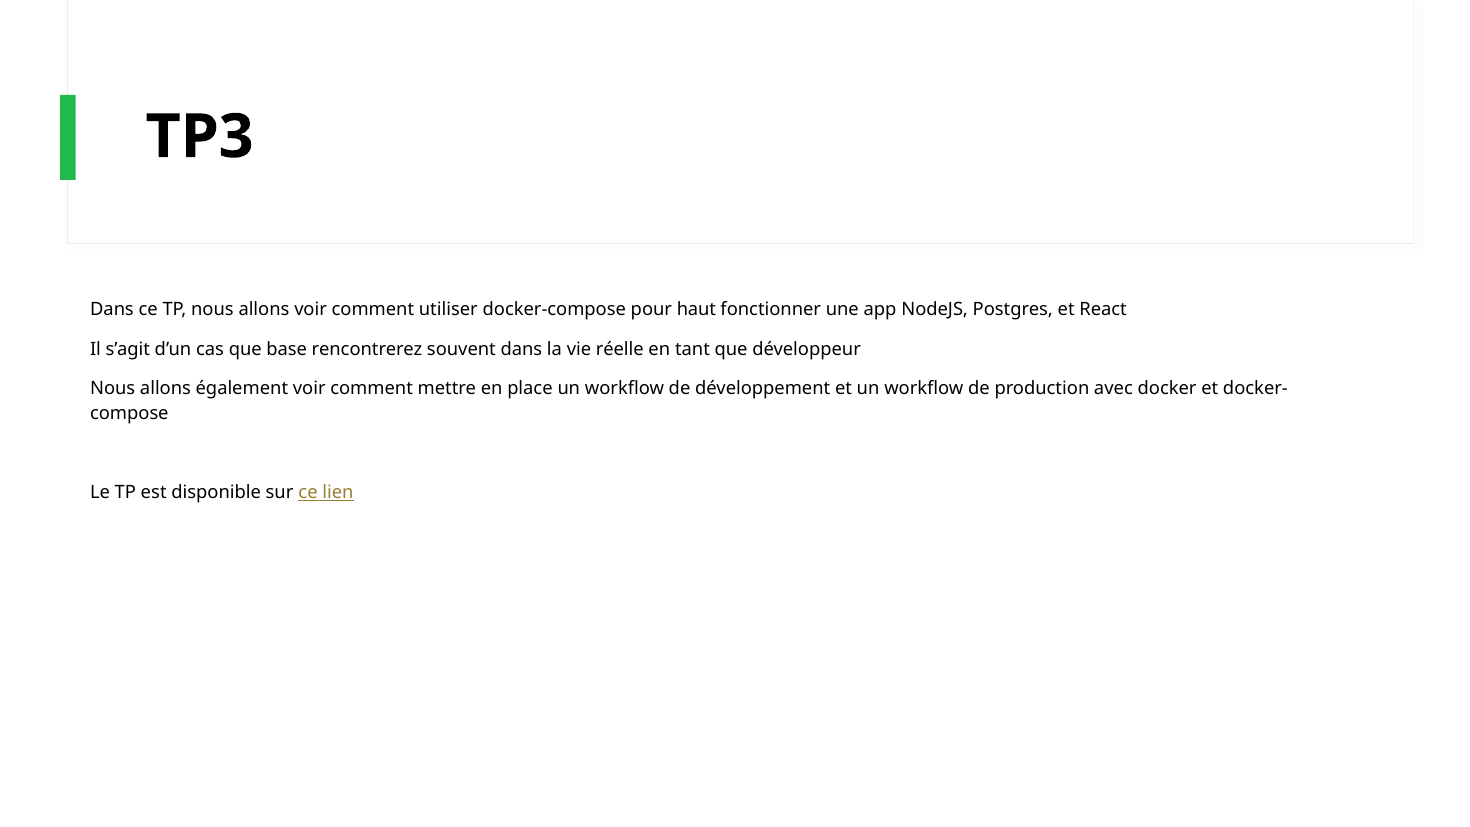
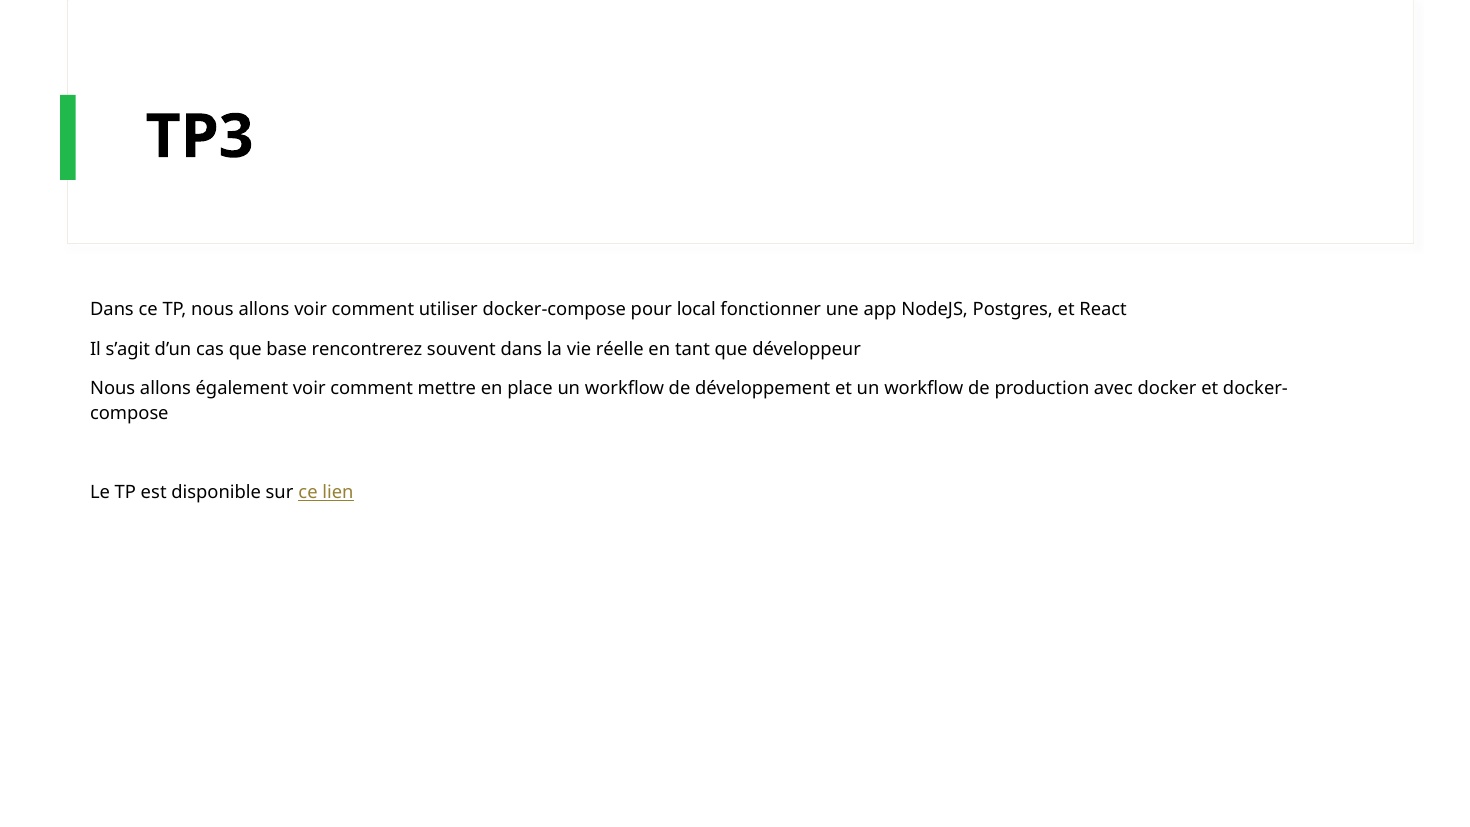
haut: haut -> local
